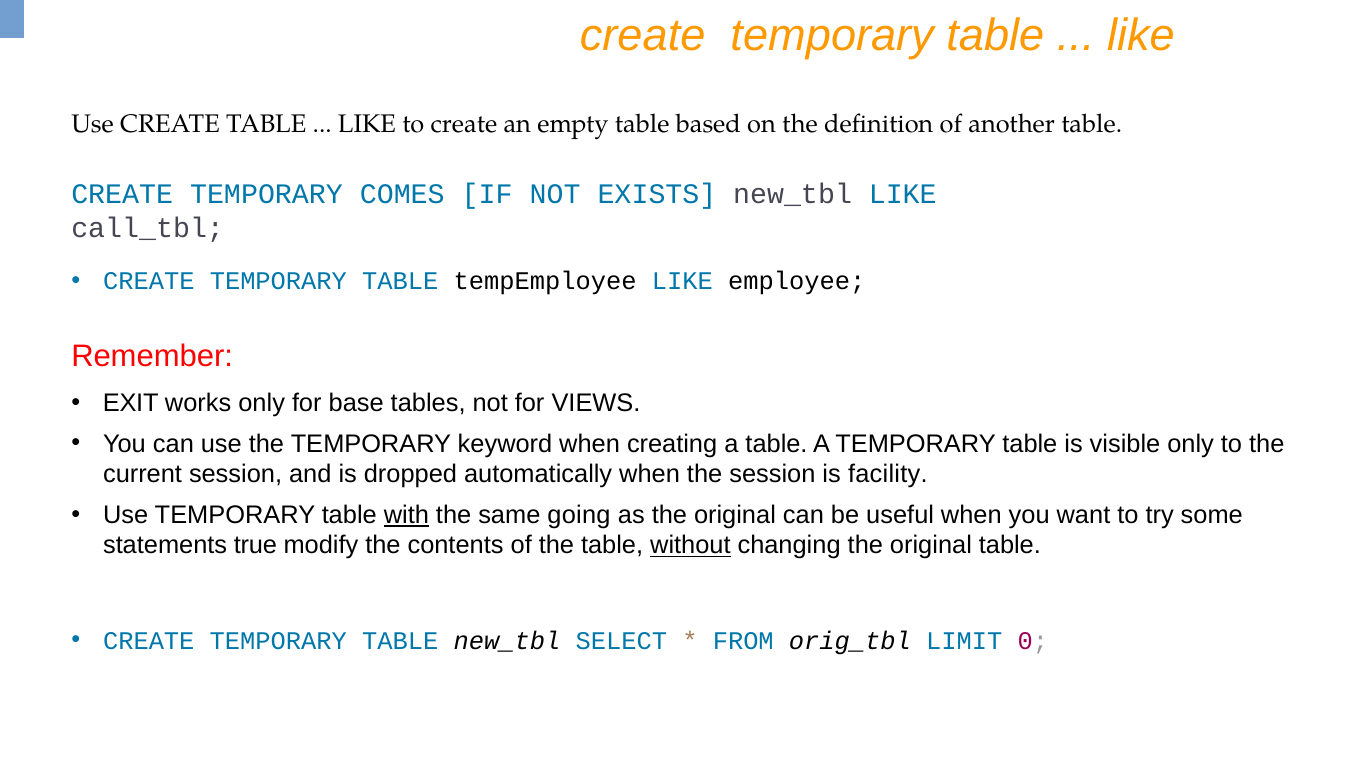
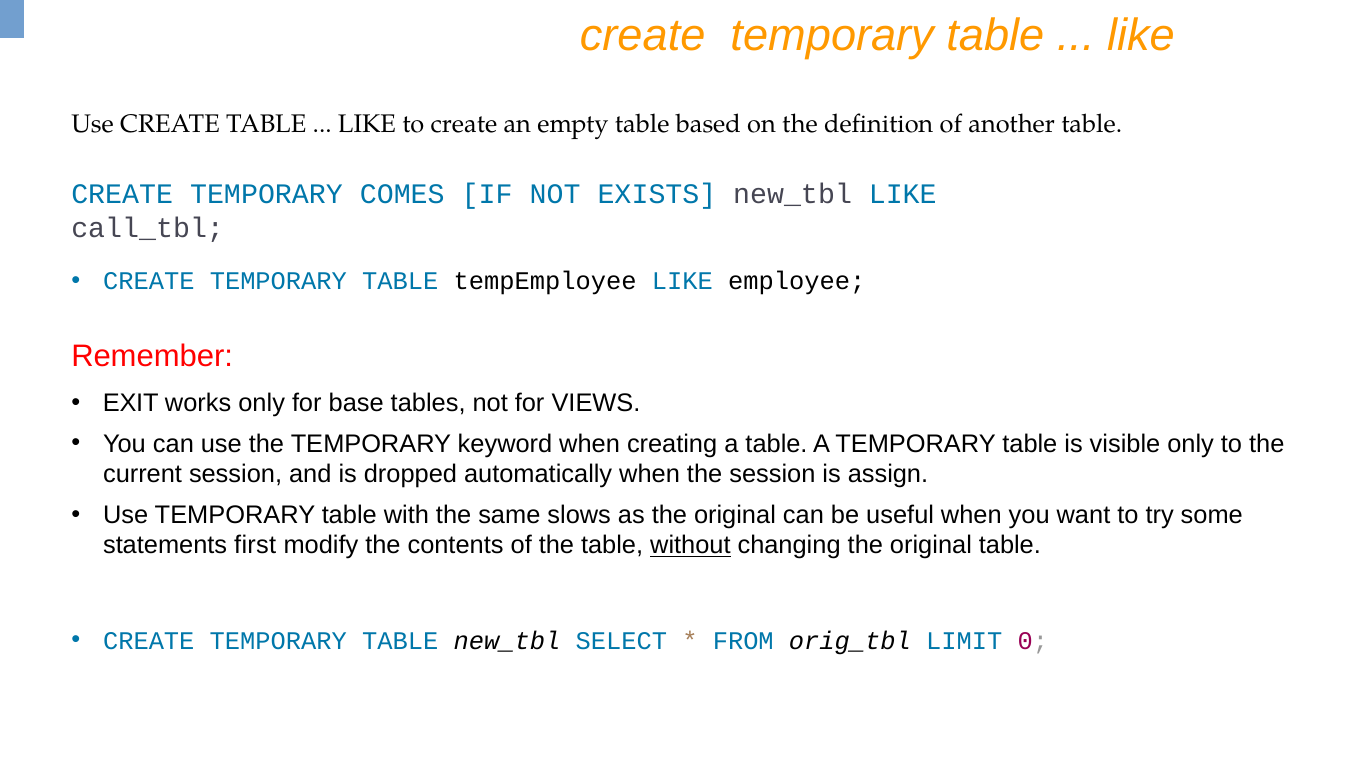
facility: facility -> assign
with underline: present -> none
going: going -> slows
true: true -> first
